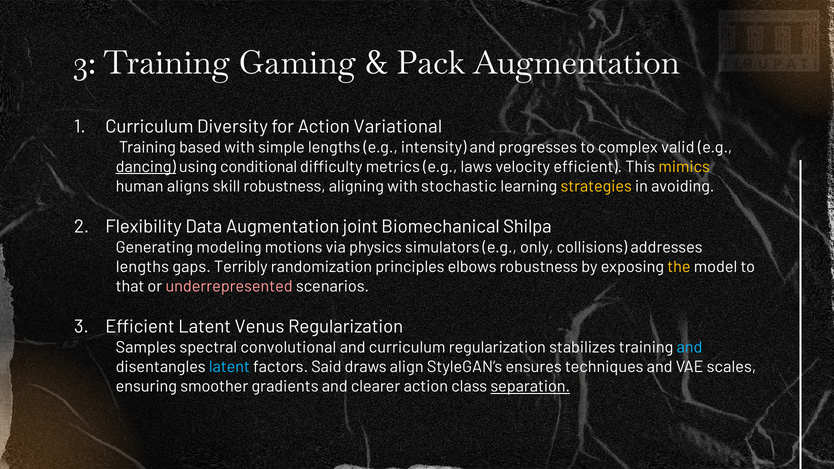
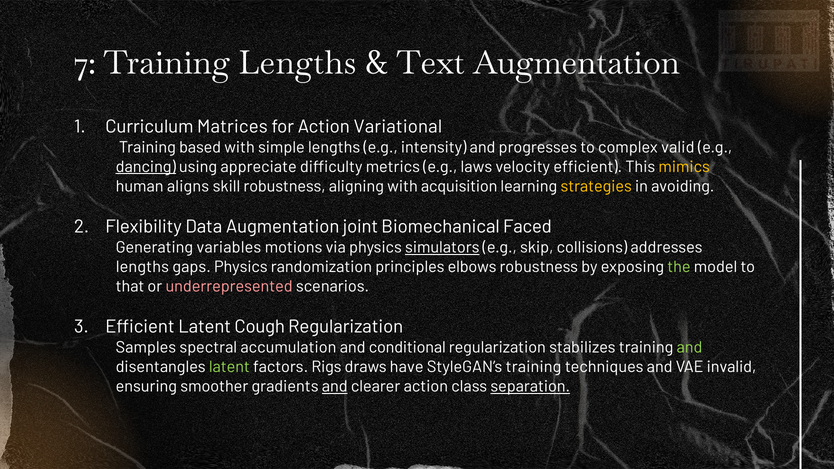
3 at (85, 63): 3 -> 7
Training Gaming: Gaming -> Lengths
Pack: Pack -> Text
Diversity: Diversity -> Matrices
conditional: conditional -> appreciate
stochastic: stochastic -> acquisition
Shilpa: Shilpa -> Faced
modeling: modeling -> variables
simulators underline: none -> present
only: only -> skip
gaps Terribly: Terribly -> Physics
the colour: yellow -> light green
Venus: Venus -> Cough
convolutional: convolutional -> accumulation
and curriculum: curriculum -> conditional
and at (690, 348) colour: light blue -> light green
latent at (229, 367) colour: light blue -> light green
Said: Said -> Rigs
align: align -> have
StyleGAN’s ensures: ensures -> training
scales: scales -> invalid
and at (335, 387) underline: none -> present
